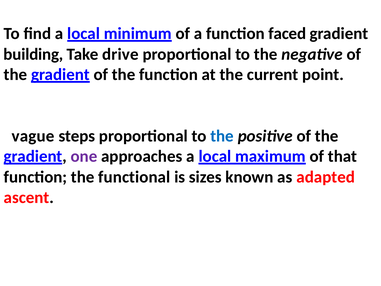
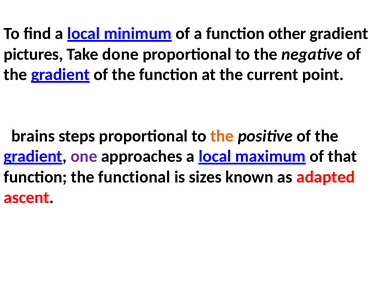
faced: faced -> other
building: building -> pictures
drive: drive -> done
vague: vague -> brains
the at (222, 136) colour: blue -> orange
